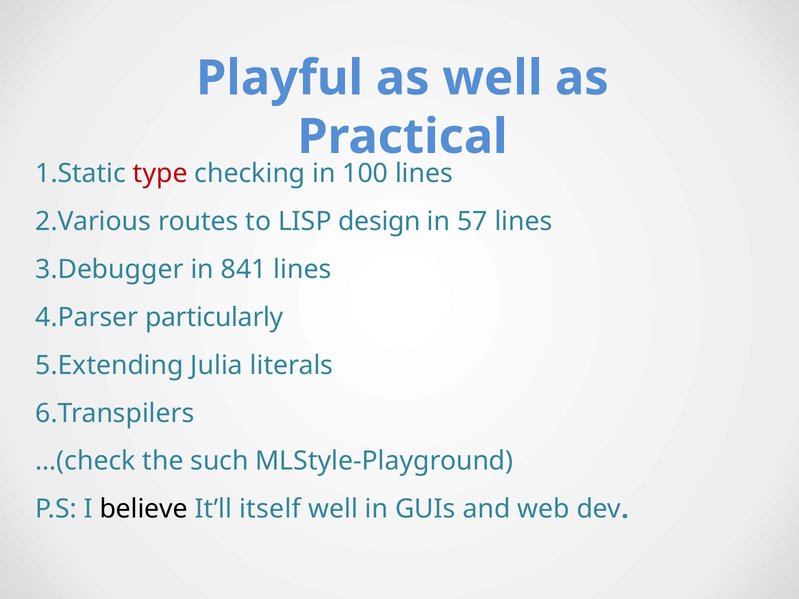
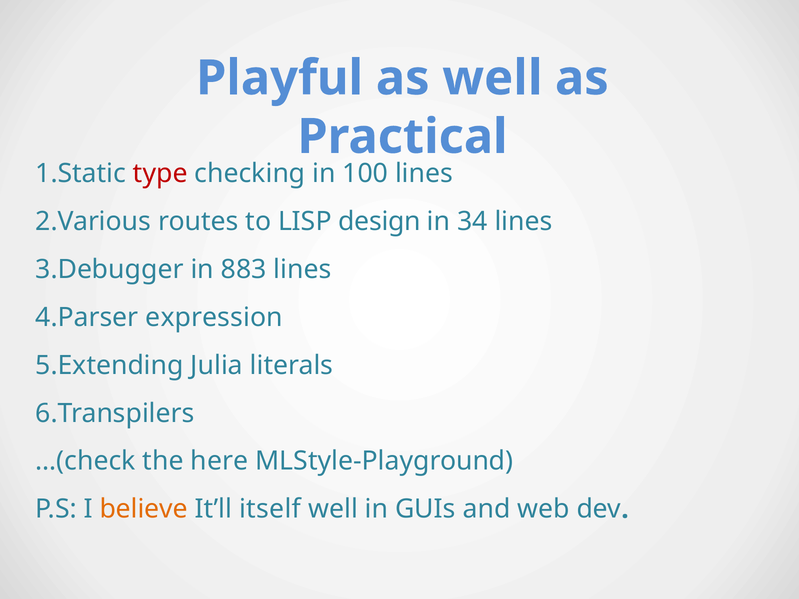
57: 57 -> 34
841: 841 -> 883
particularly: particularly -> expression
such: such -> here
believe colour: black -> orange
